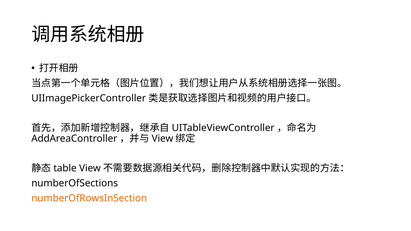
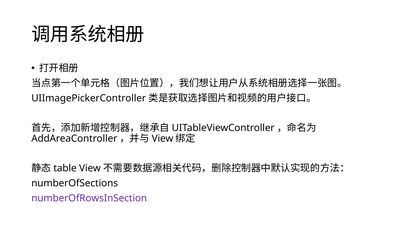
numberOfRowsInSection colour: orange -> purple
